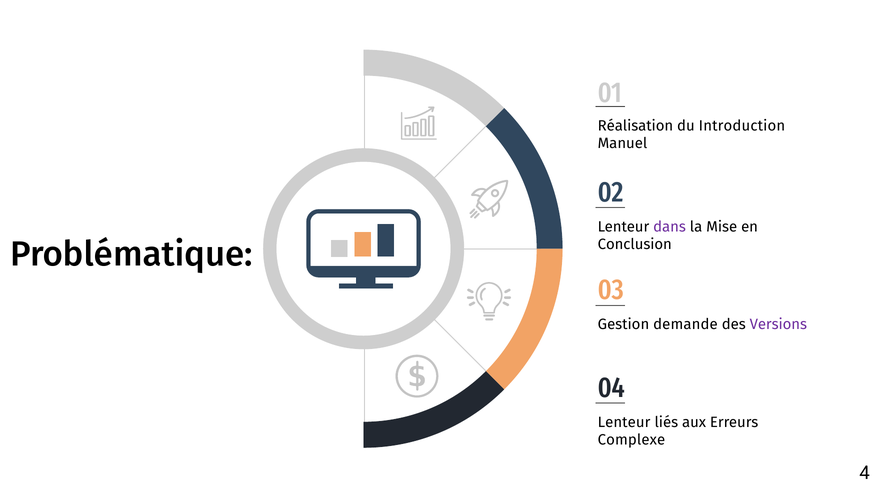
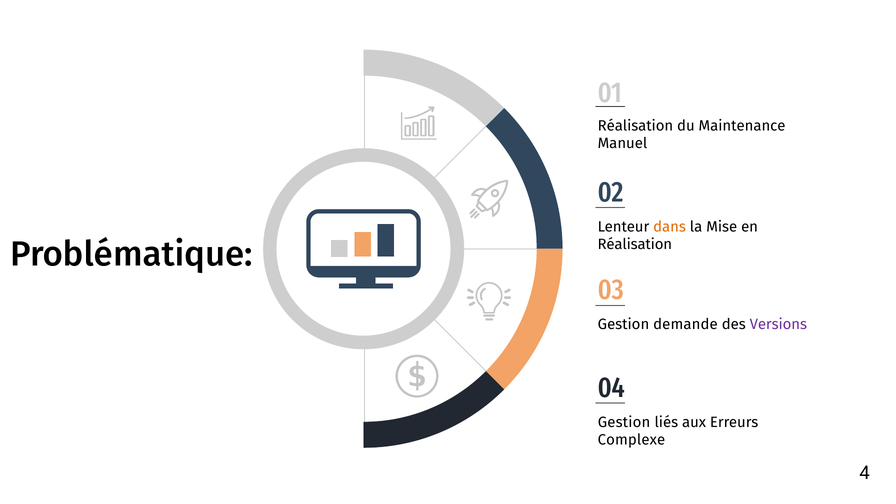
Introduction: Introduction -> Maintenance
dans colour: purple -> orange
Conclusion at (635, 245): Conclusion -> Réalisation
Lenteur at (624, 422): Lenteur -> Gestion
